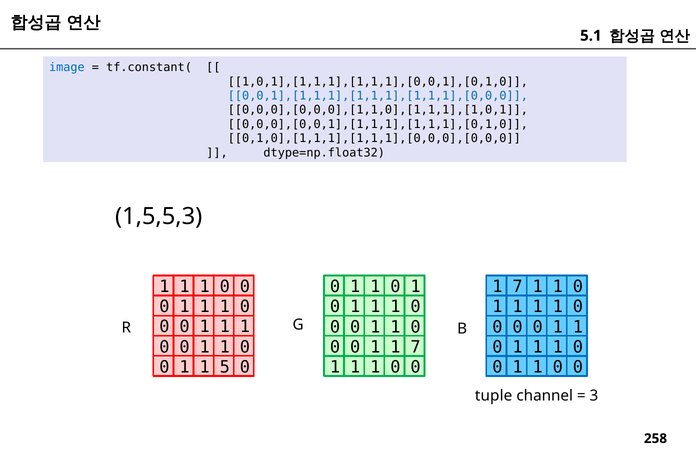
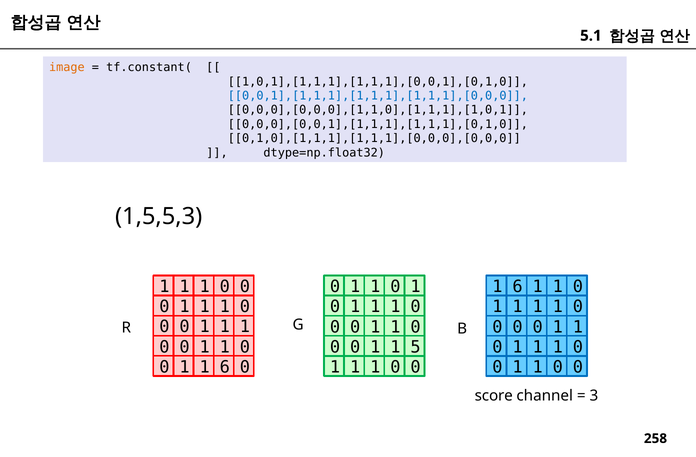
image colour: blue -> orange
7 at (518, 287): 7 -> 6
1 1 7: 7 -> 5
1 1 5: 5 -> 6
tuple: tuple -> score
